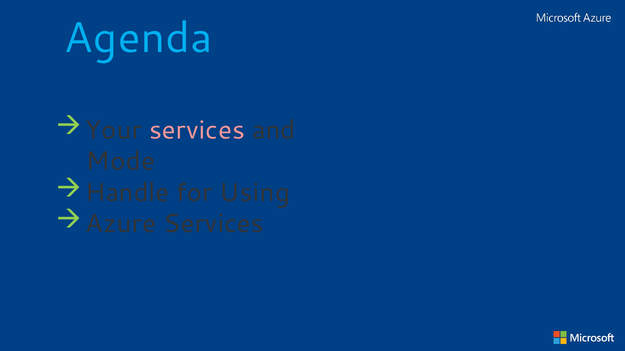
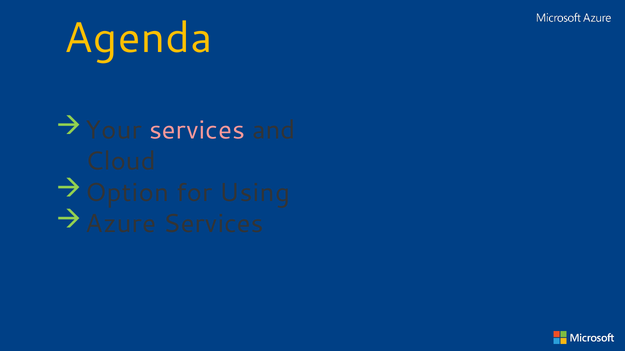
Agenda colour: light blue -> yellow
Mode: Mode -> Cloud
Handle: Handle -> Option
